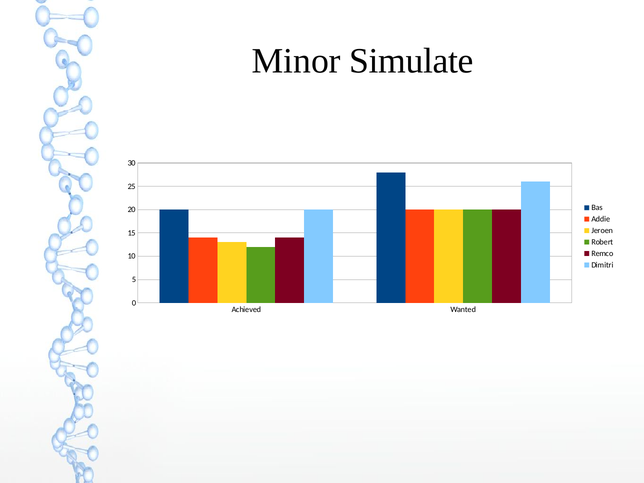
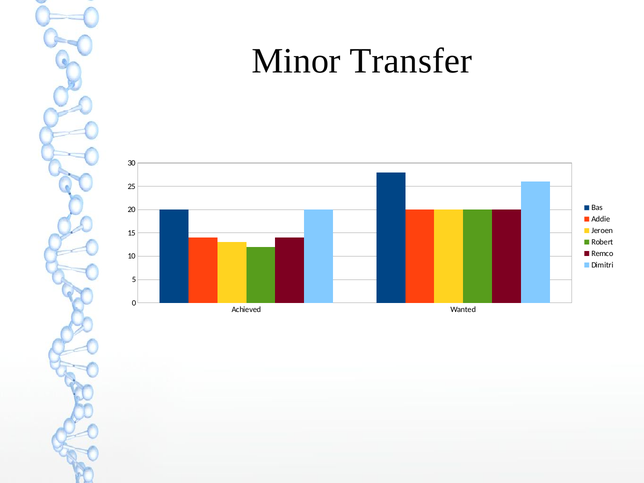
Simulate: Simulate -> Transfer
